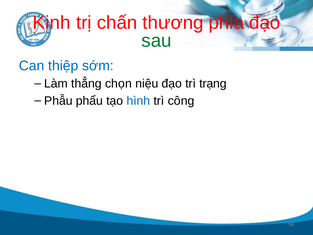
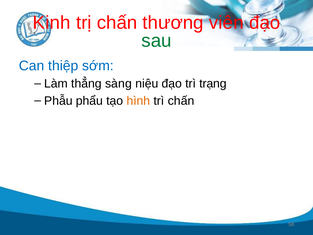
phía: phía -> viên
chọn: chọn -> sàng
hình colour: blue -> orange
trì công: công -> chấn
